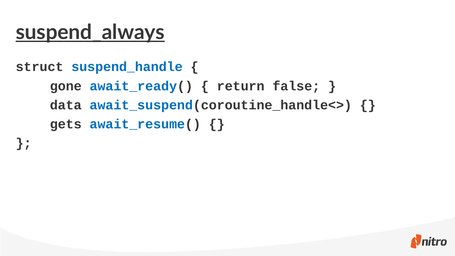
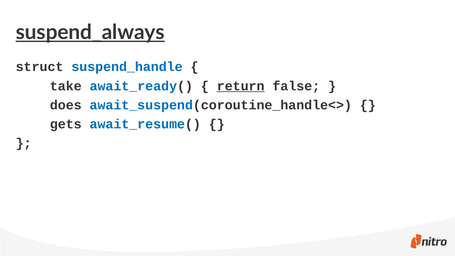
gone: gone -> take
return underline: none -> present
data: data -> does
